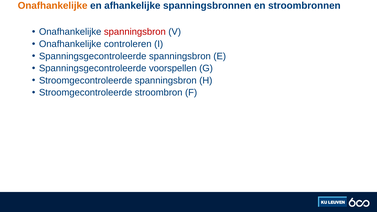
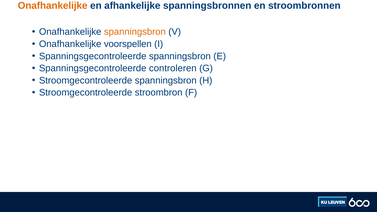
spanningsbron at (135, 32) colour: red -> orange
controleren: controleren -> voorspellen
voorspellen: voorspellen -> controleren
